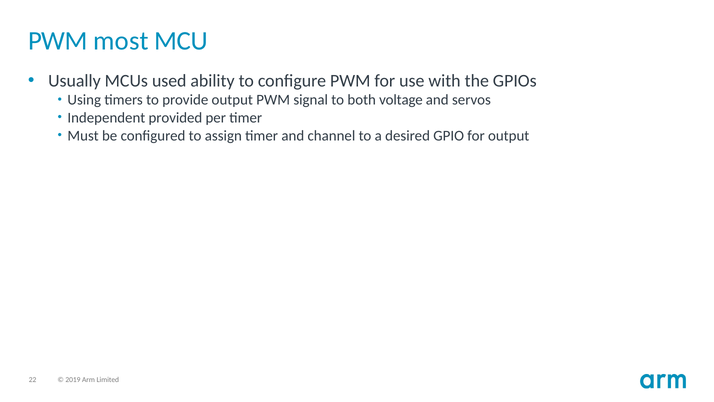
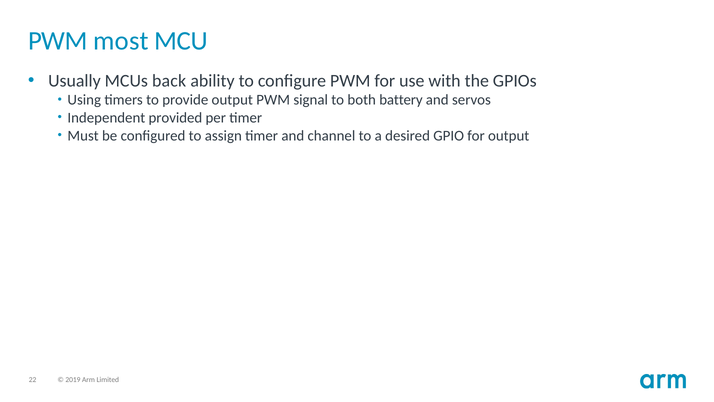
used: used -> back
voltage: voltage -> battery
